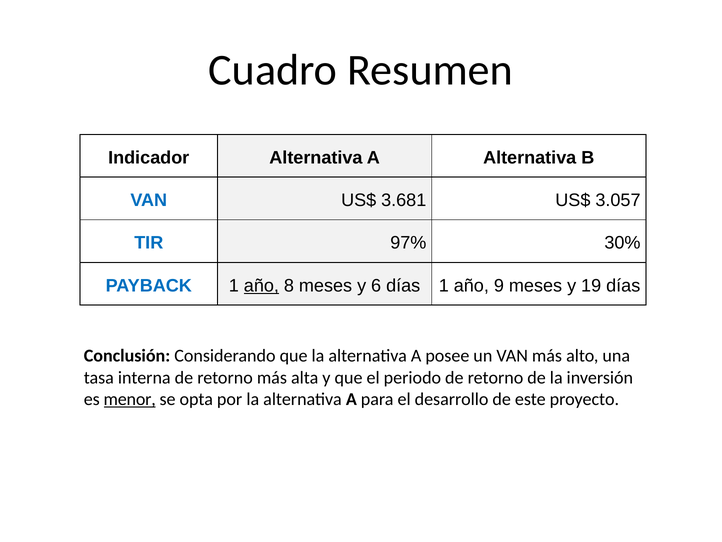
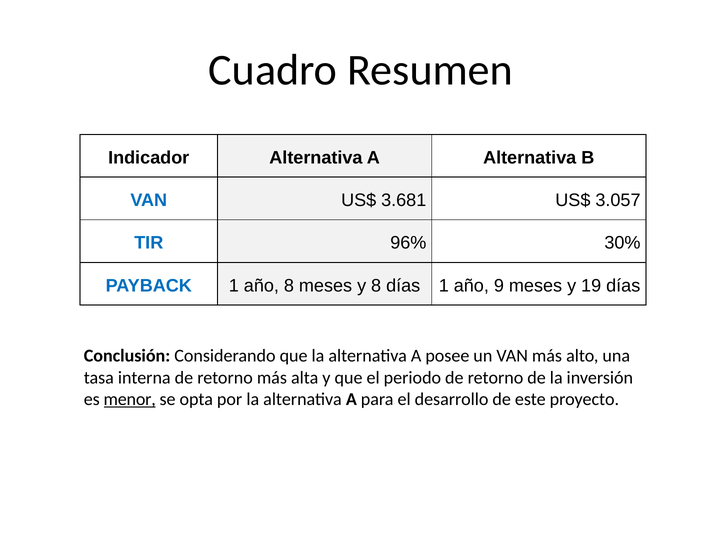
97%: 97% -> 96%
año at (261, 285) underline: present -> none
y 6: 6 -> 8
